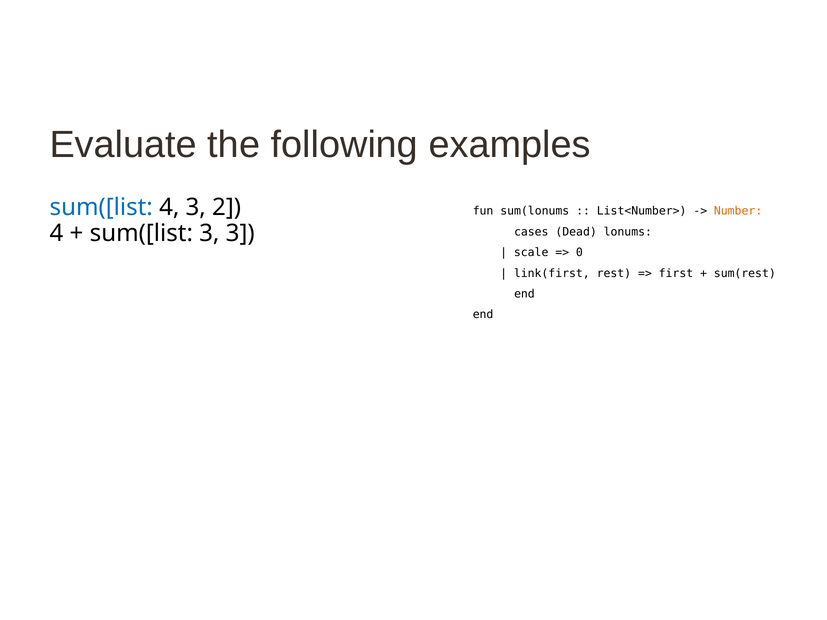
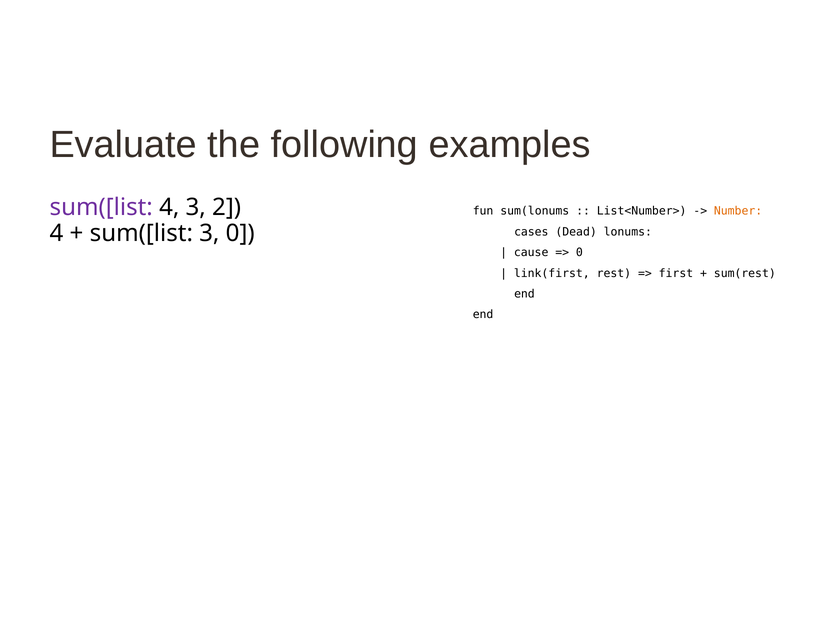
sum([list at (101, 207) colour: blue -> purple
3 3: 3 -> 0
scale: scale -> cause
